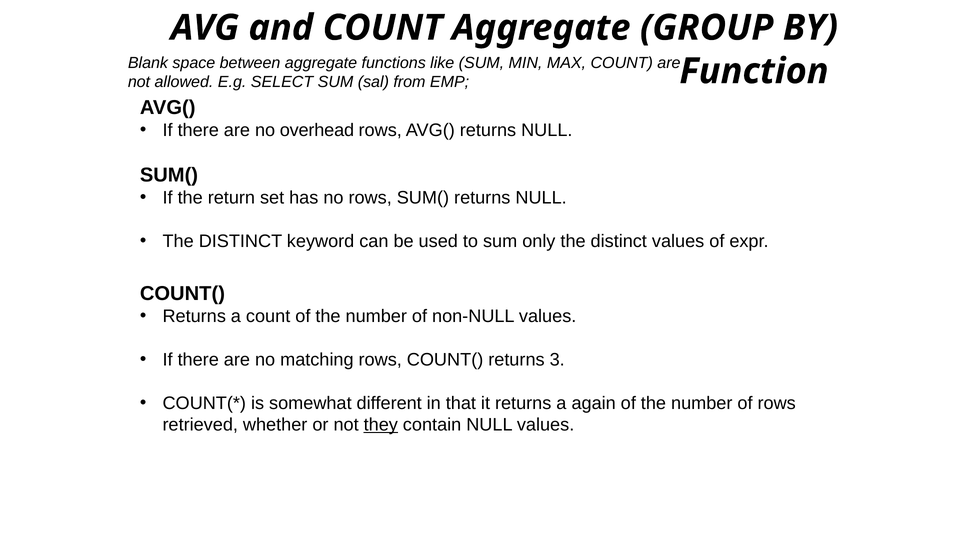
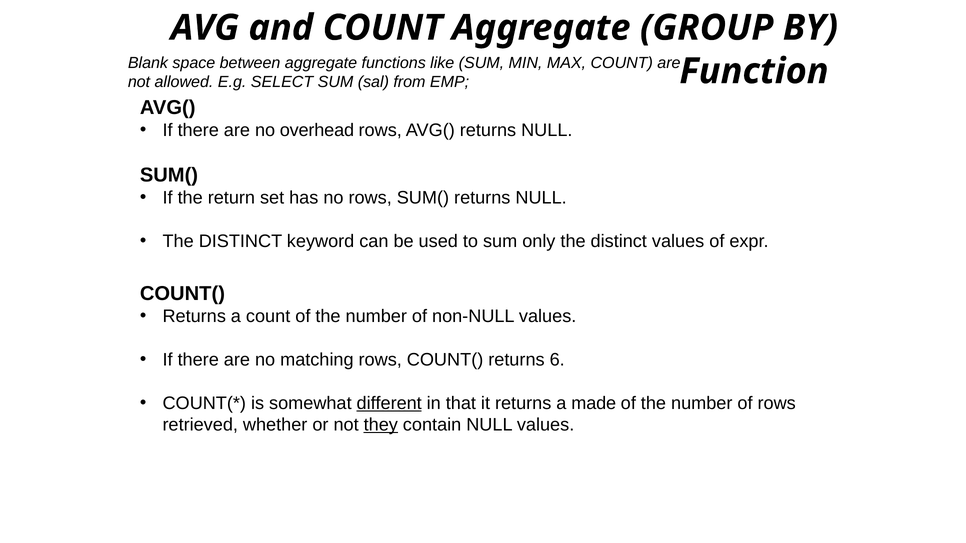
3: 3 -> 6
different underline: none -> present
again: again -> made
